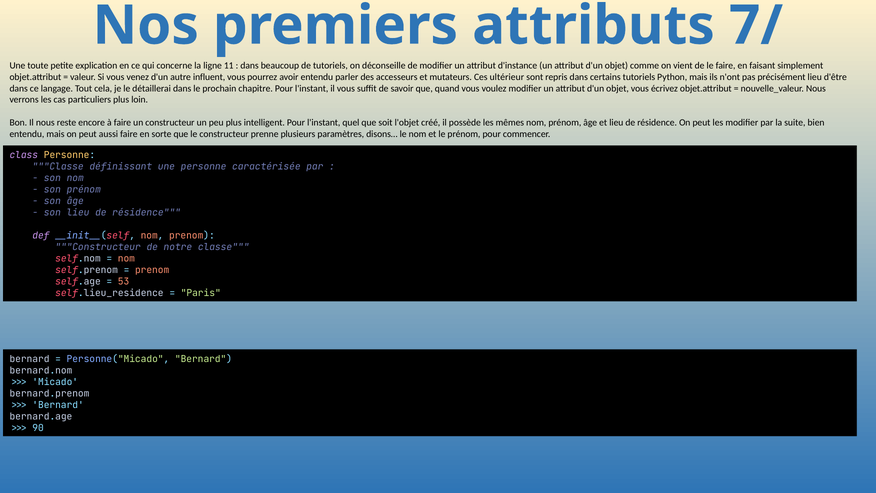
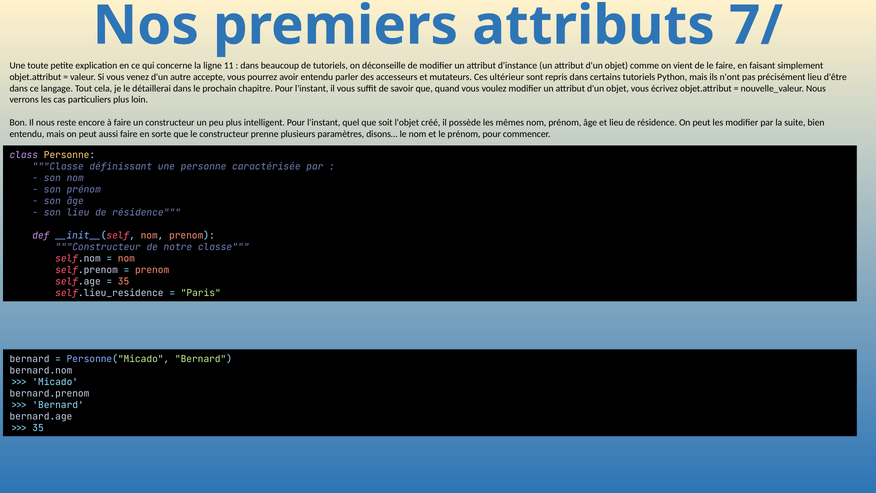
influent: influent -> accepte
53 at (124, 281): 53 -> 35
90 at (38, 428): 90 -> 35
